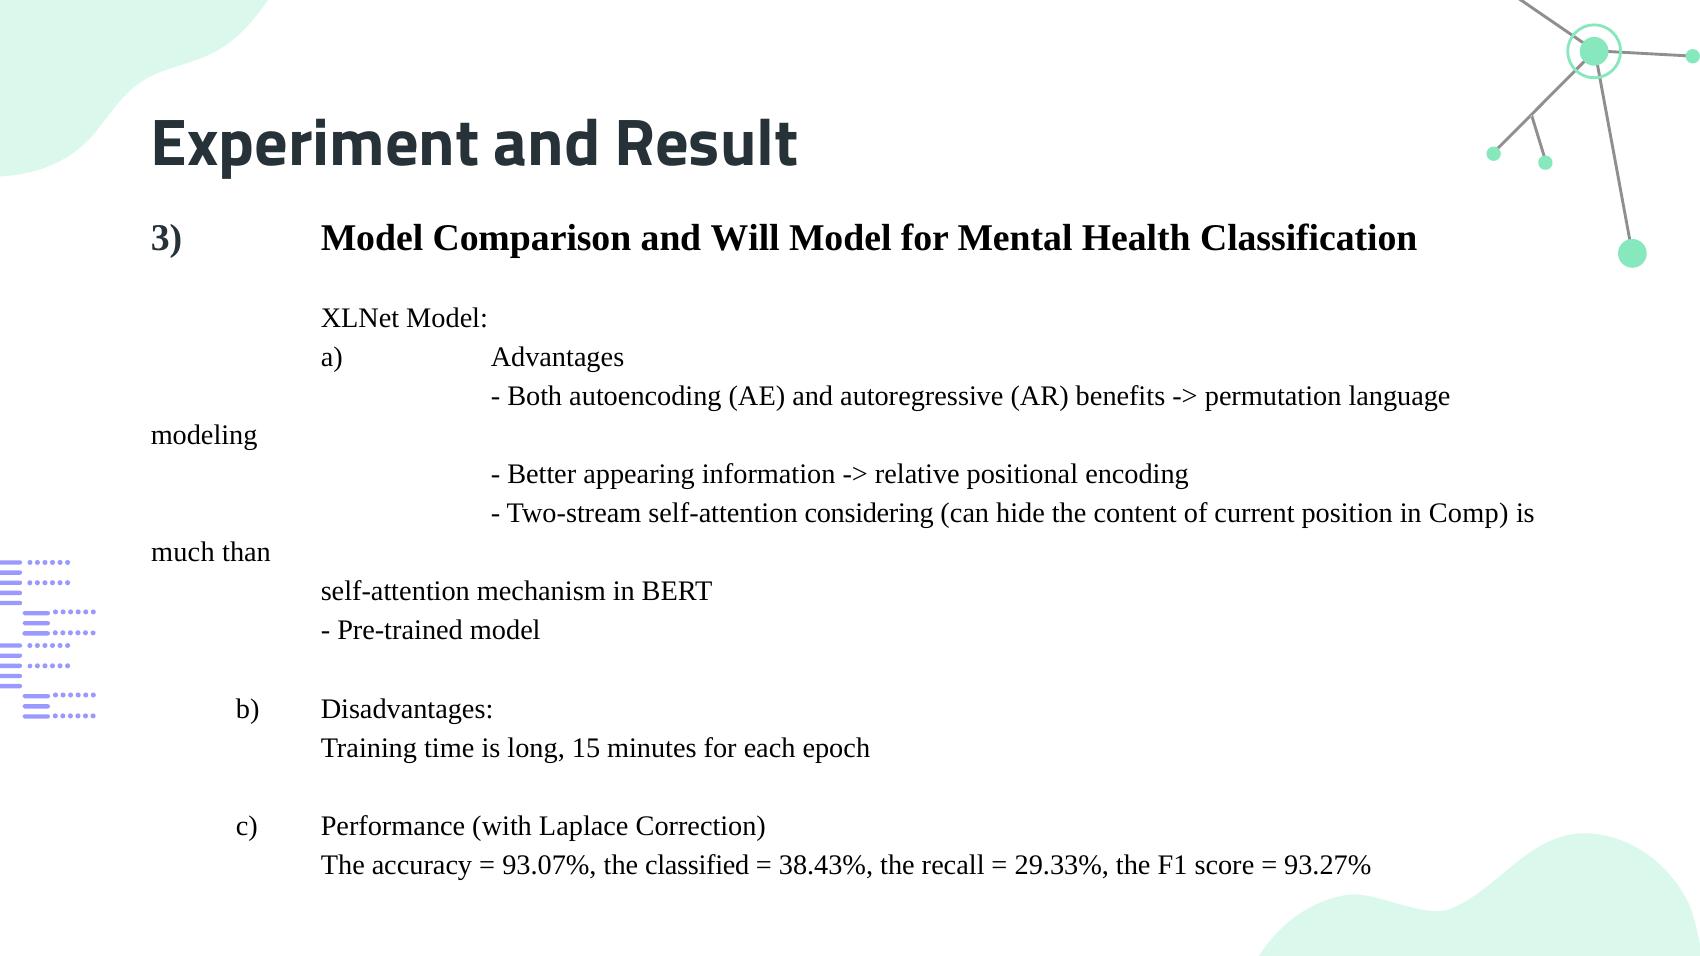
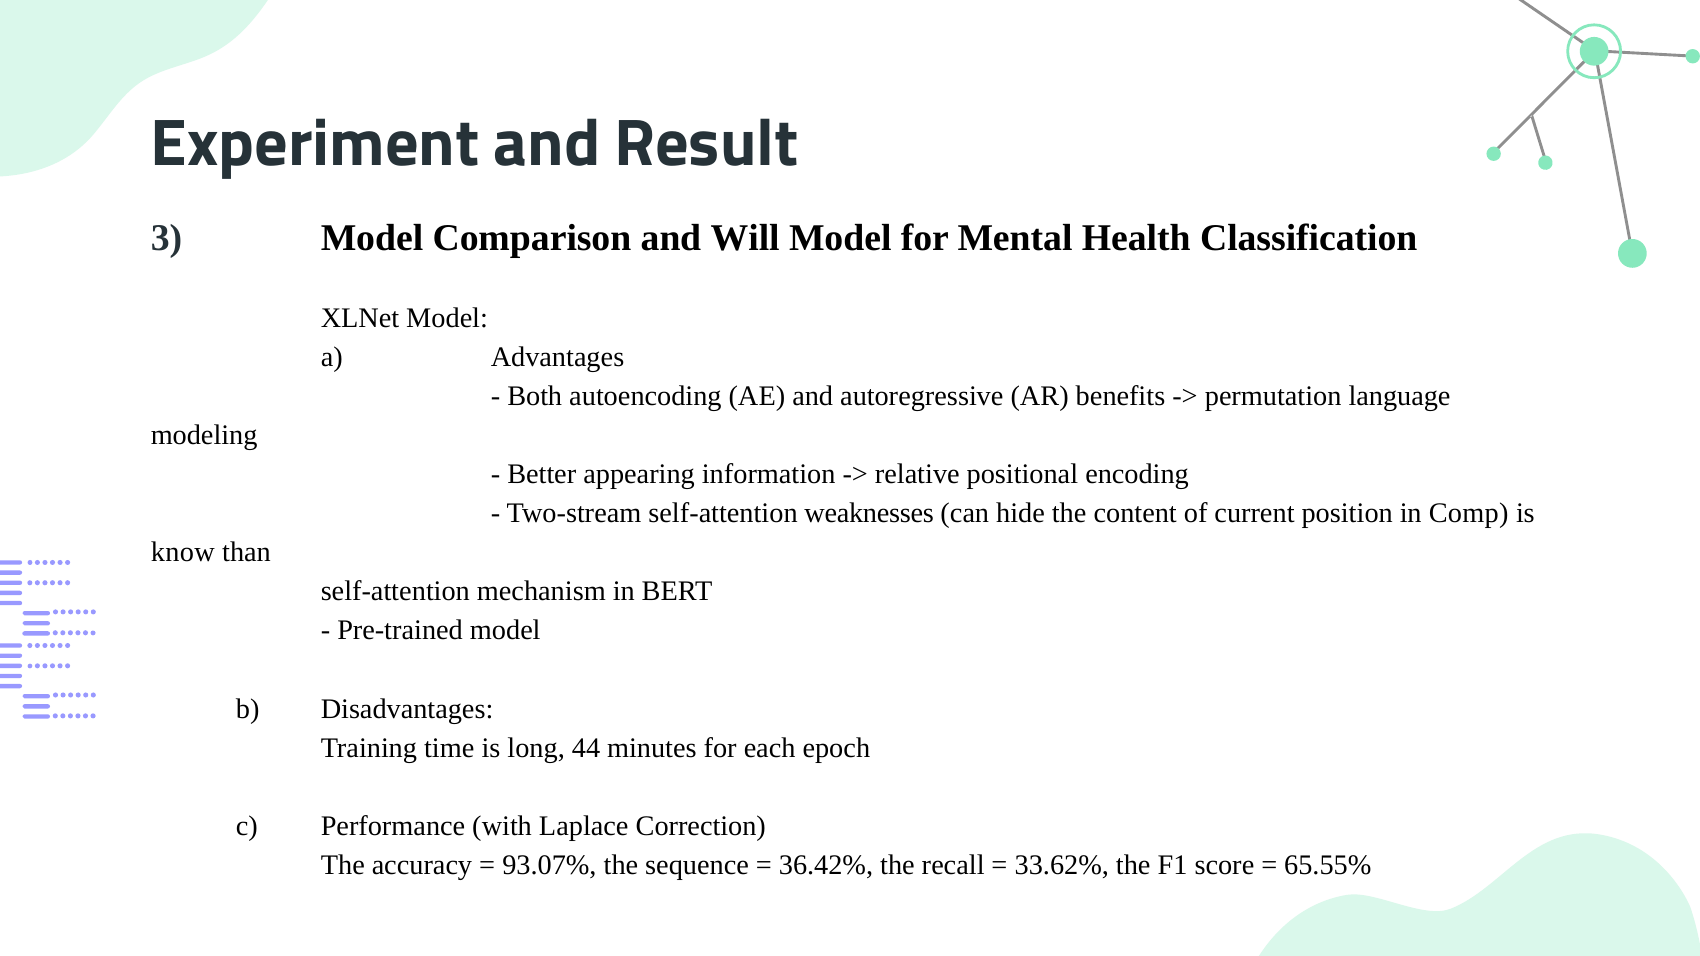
considering: considering -> weaknesses
much: much -> know
15: 15 -> 44
classified: classified -> sequence
38.43%: 38.43% -> 36.42%
29.33%: 29.33% -> 33.62%
93.27%: 93.27% -> 65.55%
